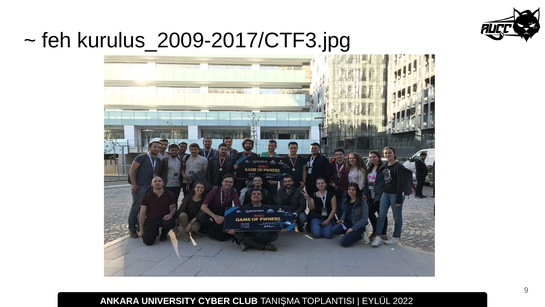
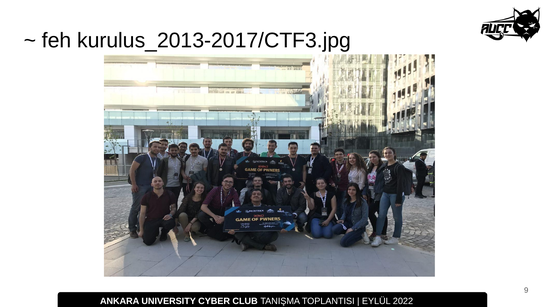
kurulus_2009-2017/CTF3.jpg: kurulus_2009-2017/CTF3.jpg -> kurulus_2013-2017/CTF3.jpg
